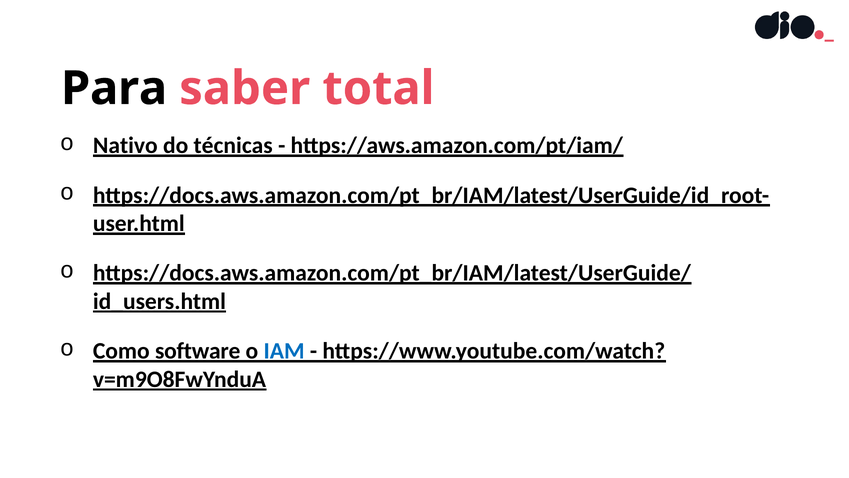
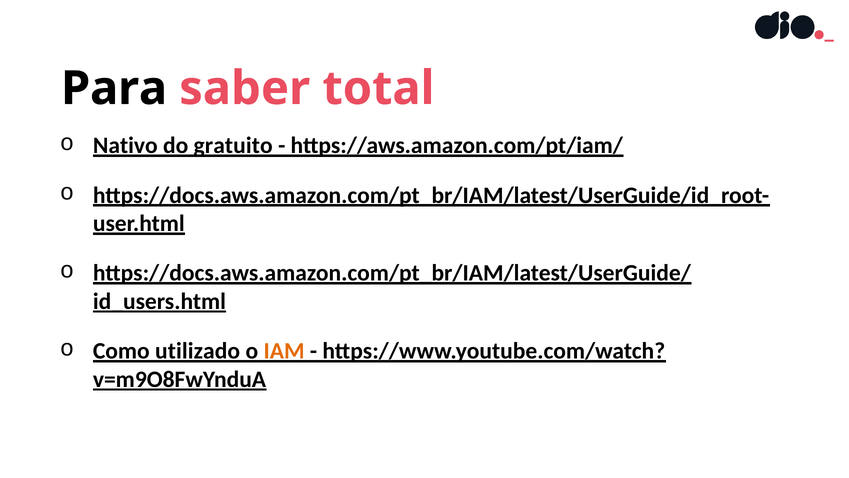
técnicas: técnicas -> gratuito
software: software -> utilizado
IAM colour: blue -> orange
